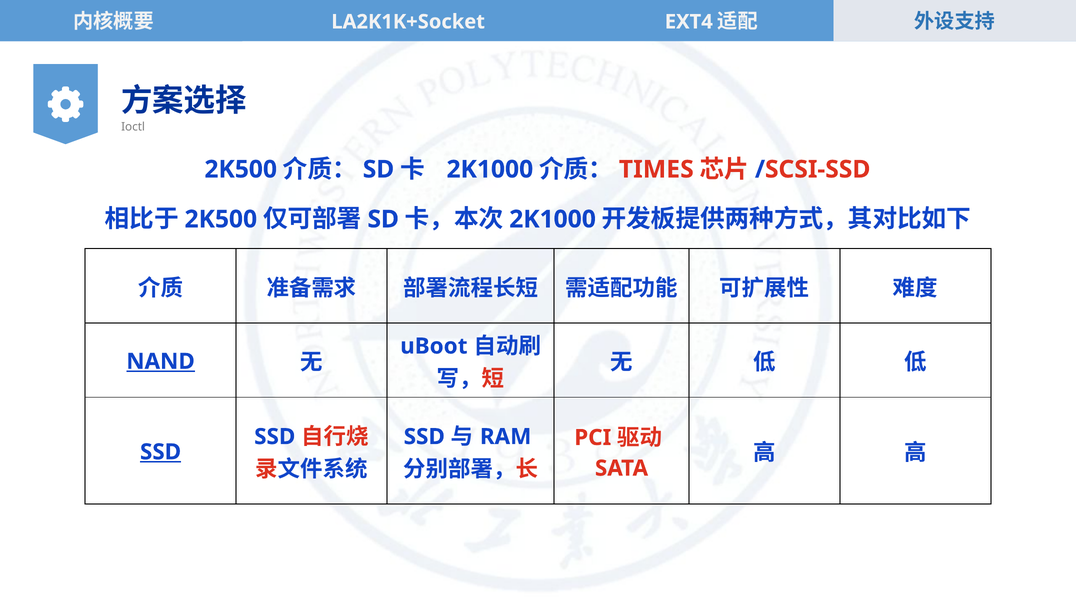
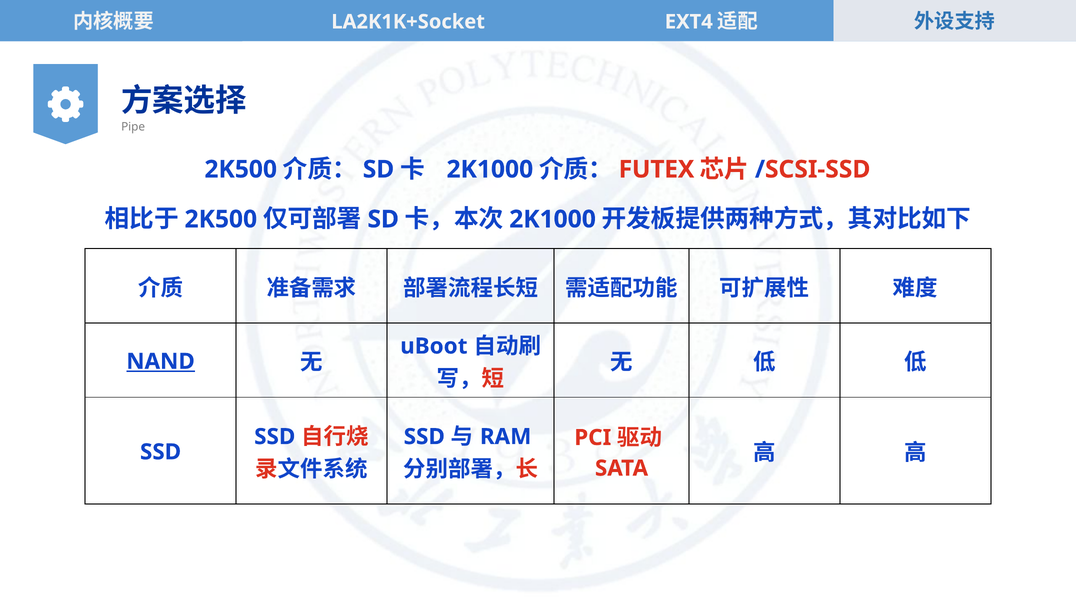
Ioctl: Ioctl -> Pipe
TIMES: TIMES -> FUTEX
SSD at (161, 452) underline: present -> none
